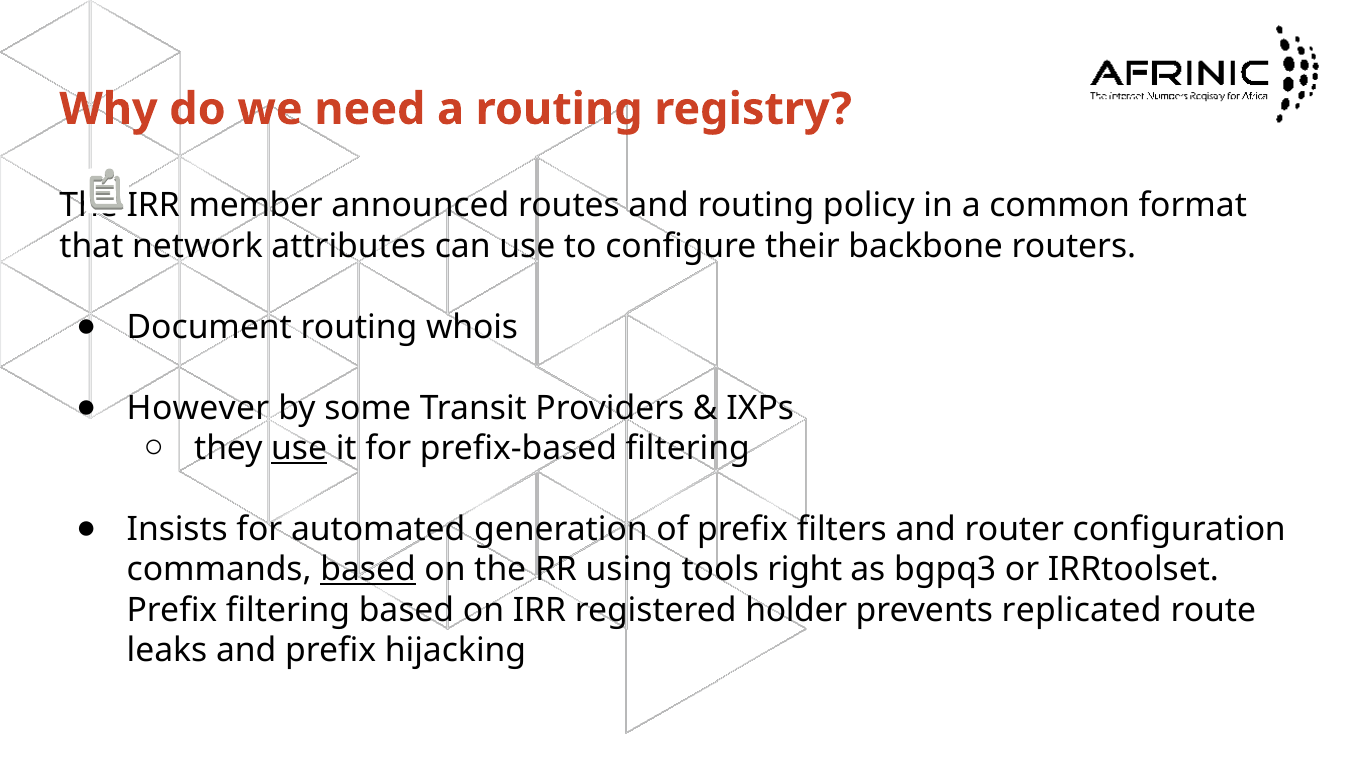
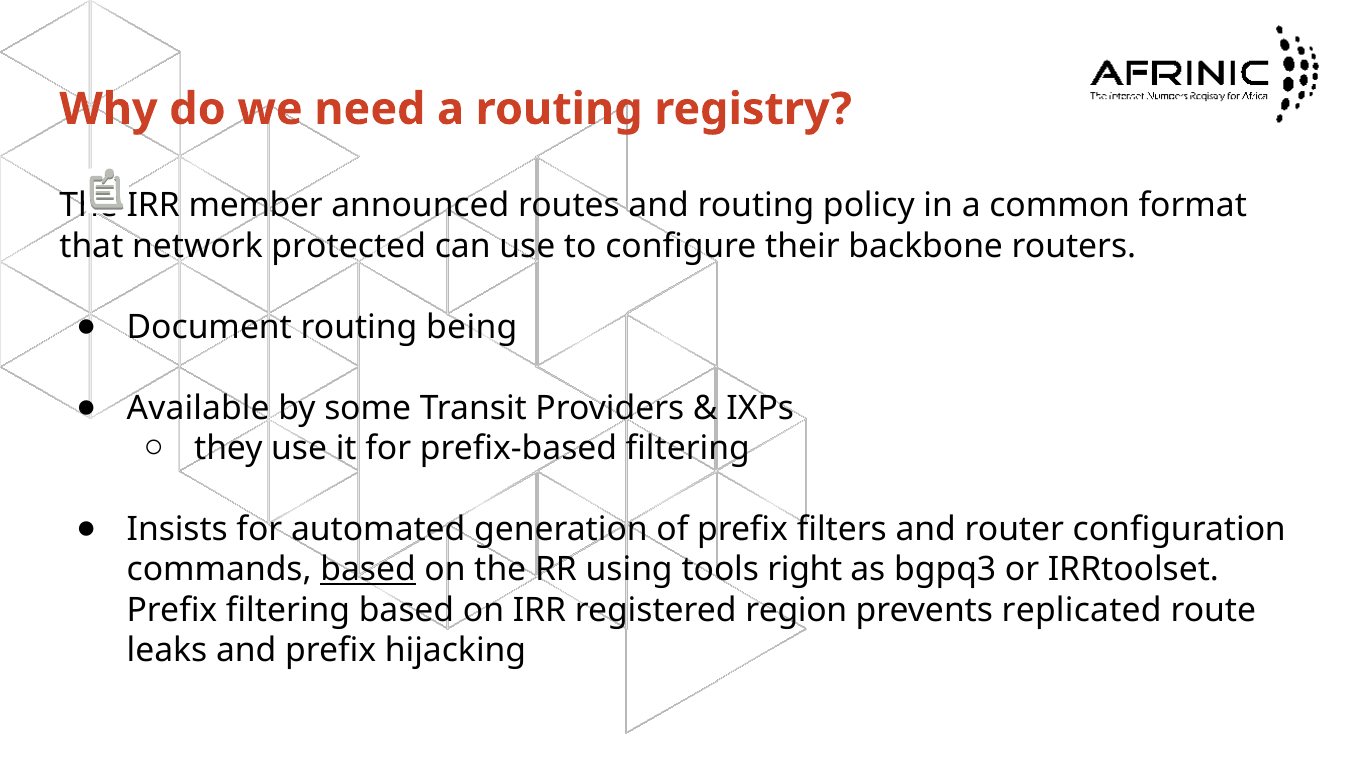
attributes: attributes -> protected
whois: whois -> being
However: However -> Available
use at (299, 448) underline: present -> none
holder: holder -> region
